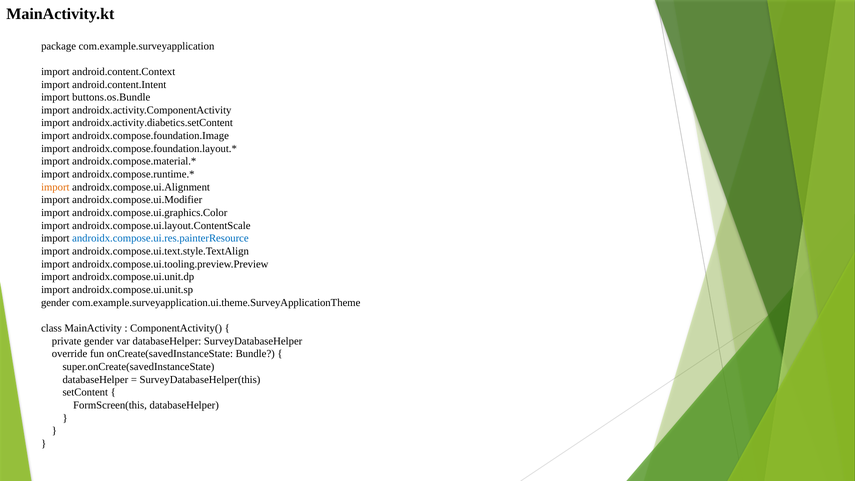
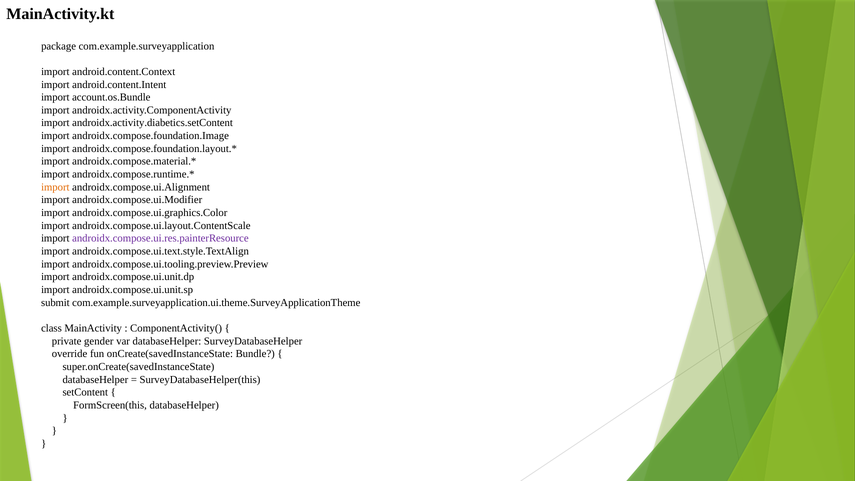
buttons.os.Bundle: buttons.os.Bundle -> account.os.Bundle
androidx.compose.ui.res.painterResource colour: blue -> purple
gender at (55, 303): gender -> submit
